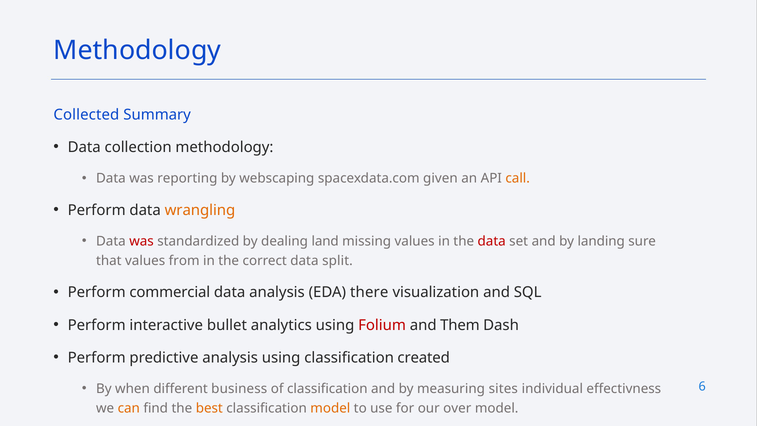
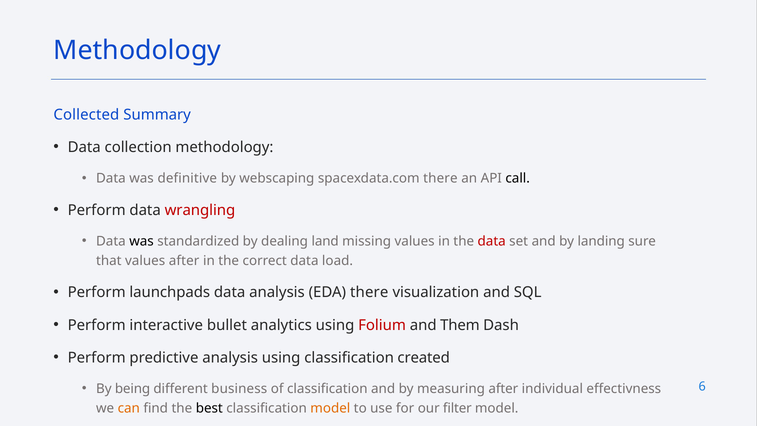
reporting: reporting -> definitive
spacexdata.com given: given -> there
call colour: orange -> black
wrangling colour: orange -> red
was at (142, 241) colour: red -> black
values from: from -> after
split: split -> load
commercial: commercial -> launchpads
when: when -> being
measuring sites: sites -> after
best colour: orange -> black
over: over -> filter
